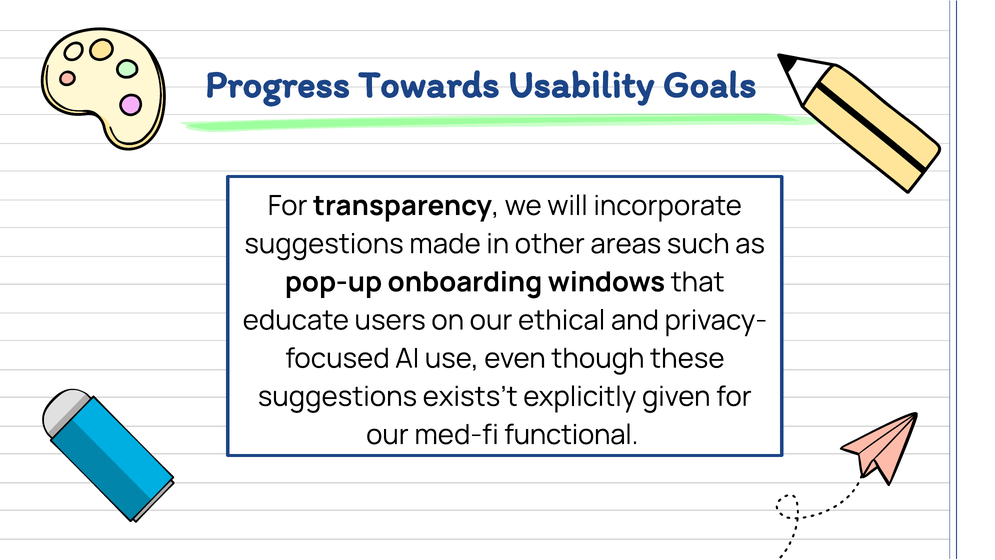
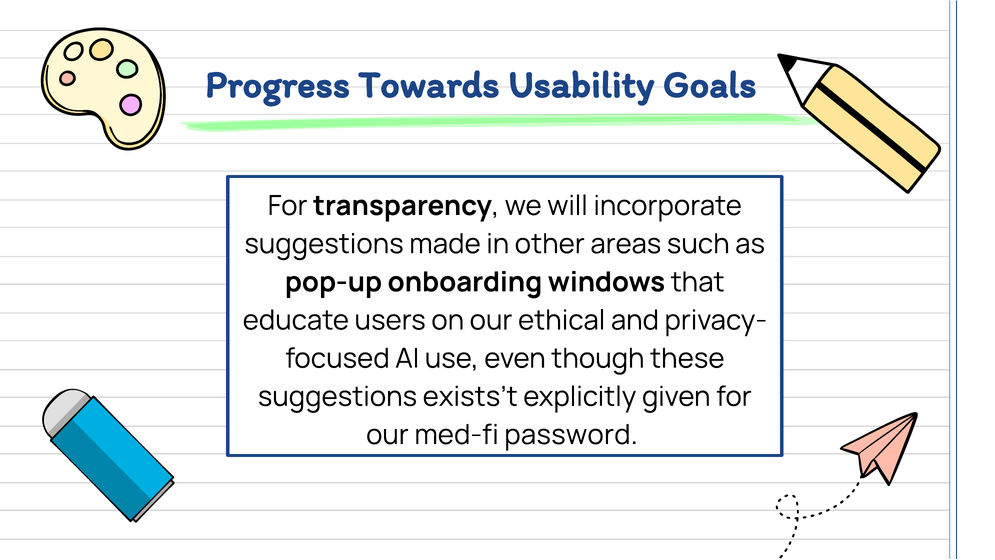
functional: functional -> password
